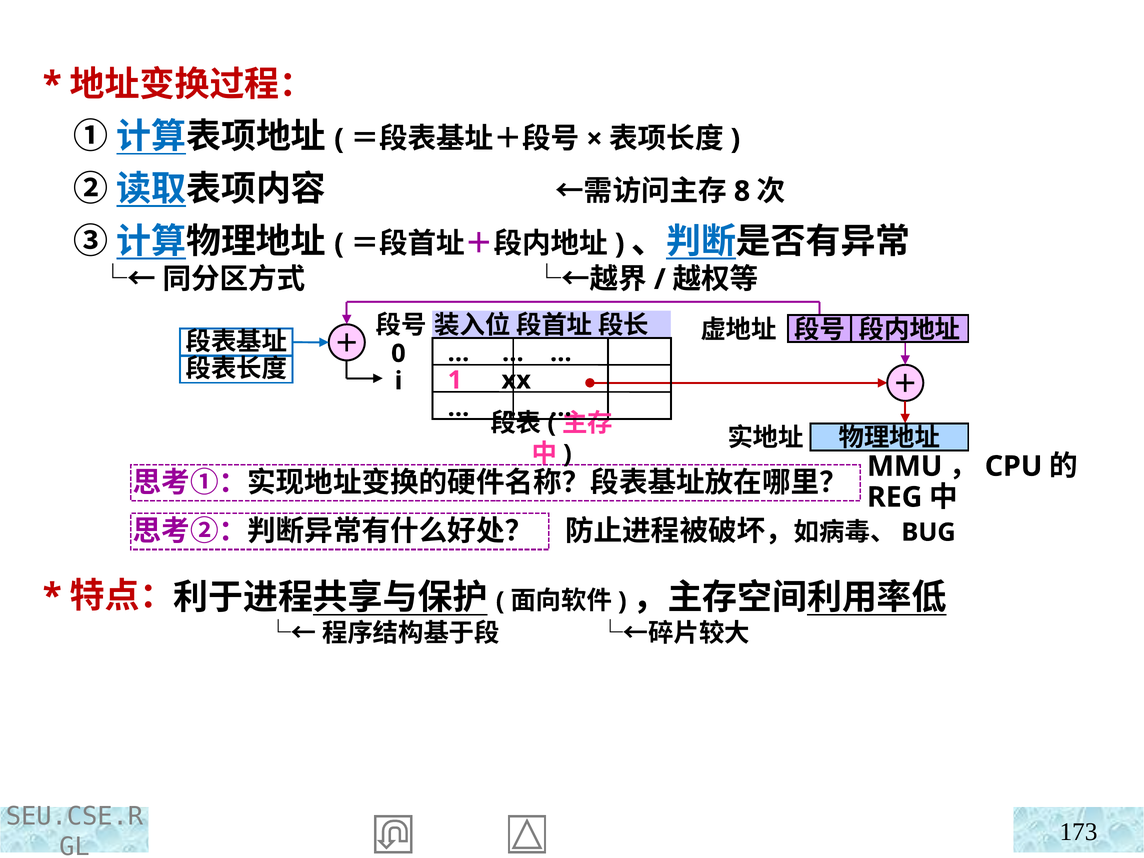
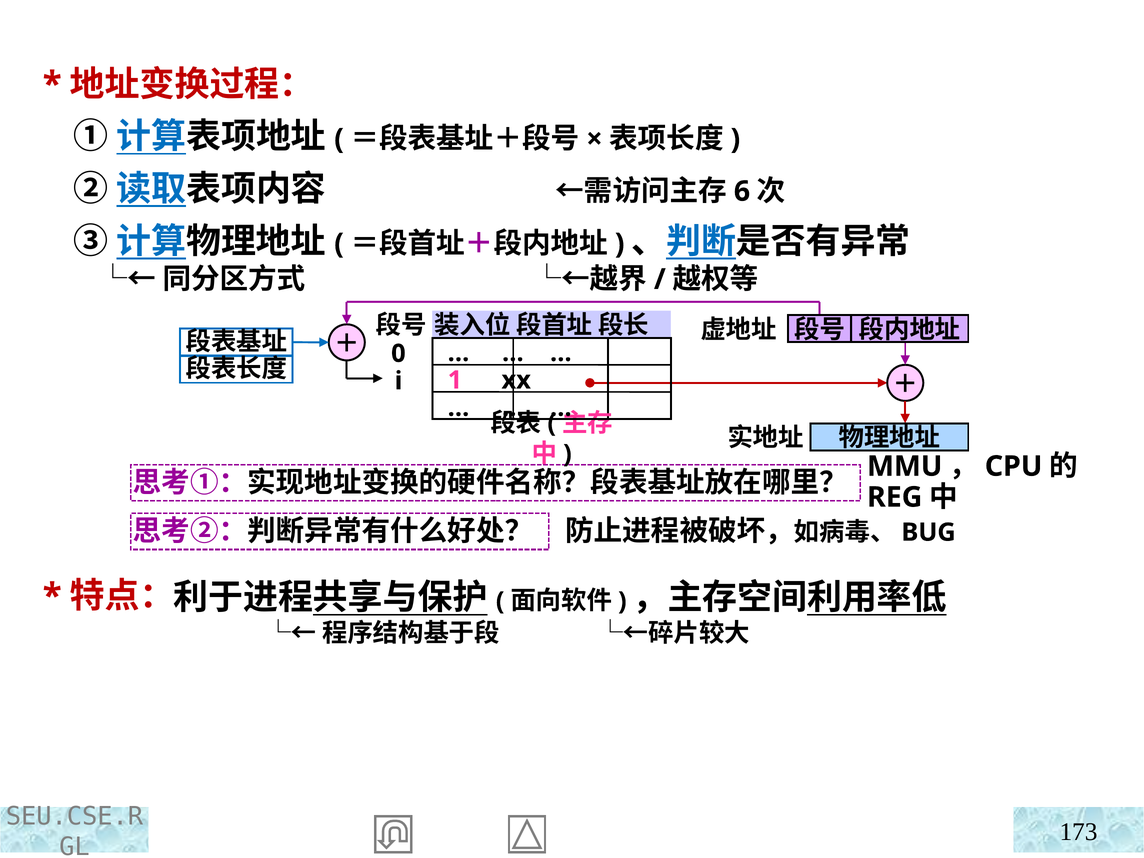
8: 8 -> 6
